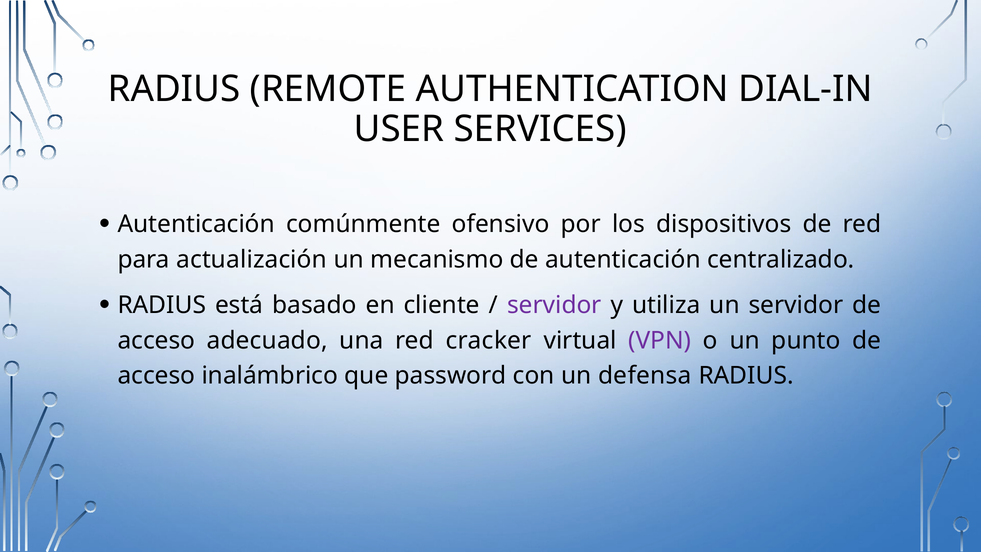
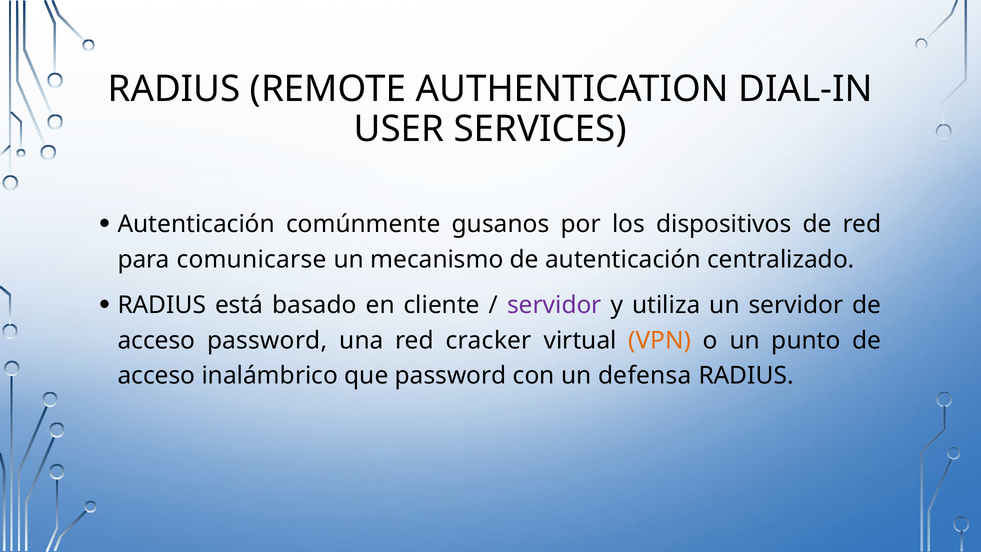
ofensivo: ofensivo -> gusanos
actualización: actualización -> comunicarse
acceso adecuado: adecuado -> password
VPN colour: purple -> orange
